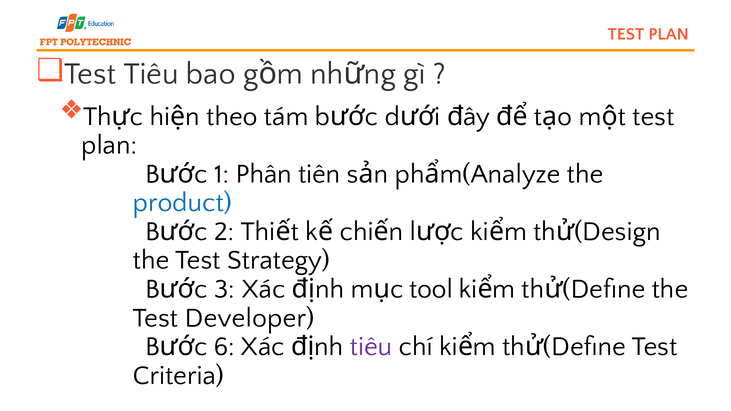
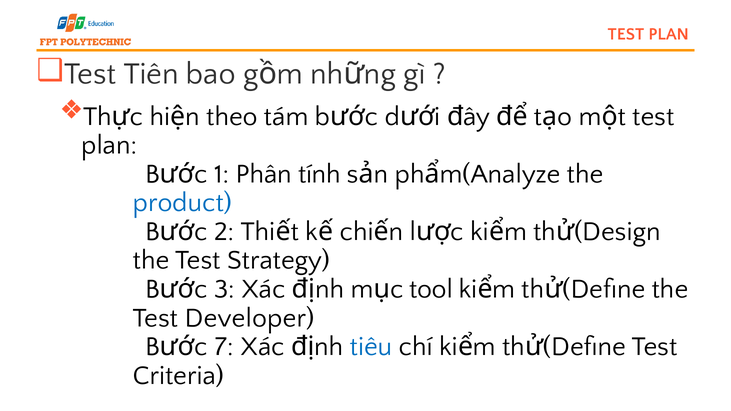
Test Tiêu: Tiêu -> Tiên
tiên: tiên -> tính
6: 6 -> 7
tiêu at (371, 347) colour: purple -> blue
